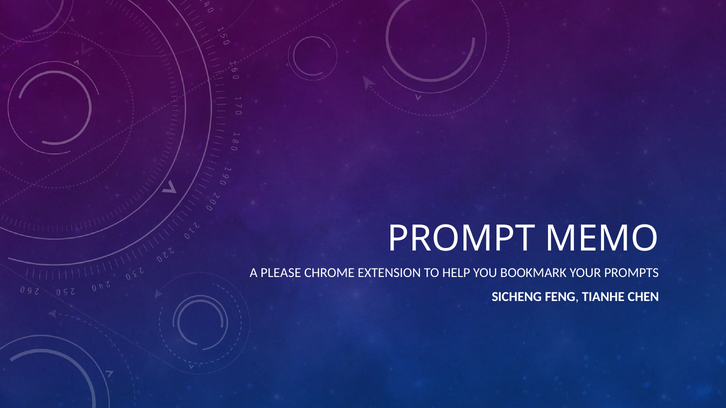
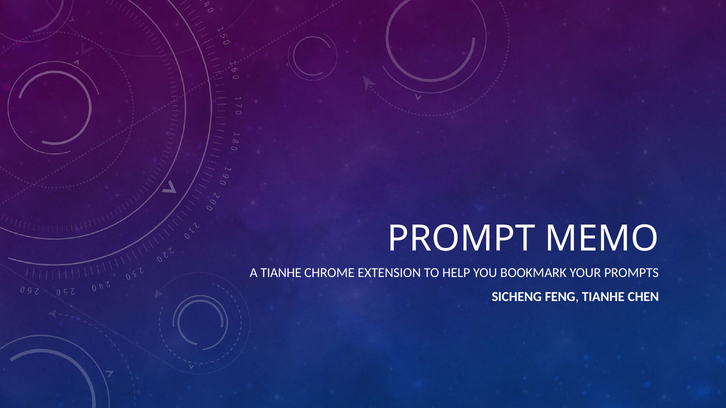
A PLEASE: PLEASE -> TIANHE
